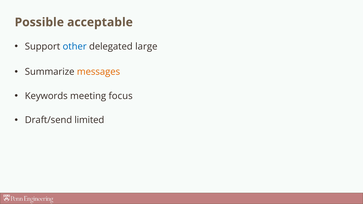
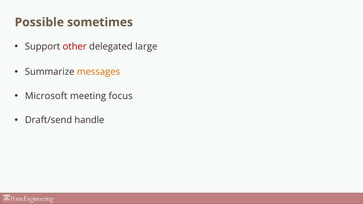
acceptable: acceptable -> sometimes
other colour: blue -> red
Keywords: Keywords -> Microsoft
limited: limited -> handle
